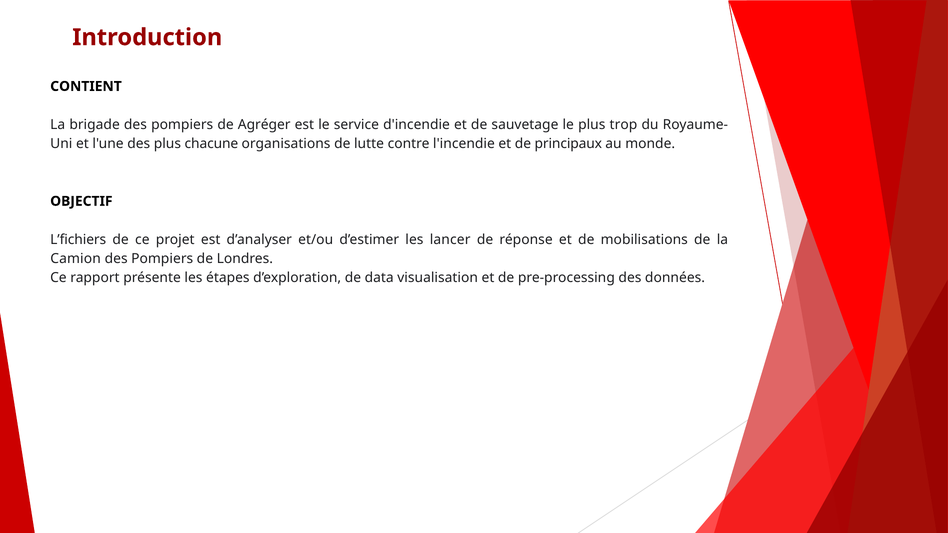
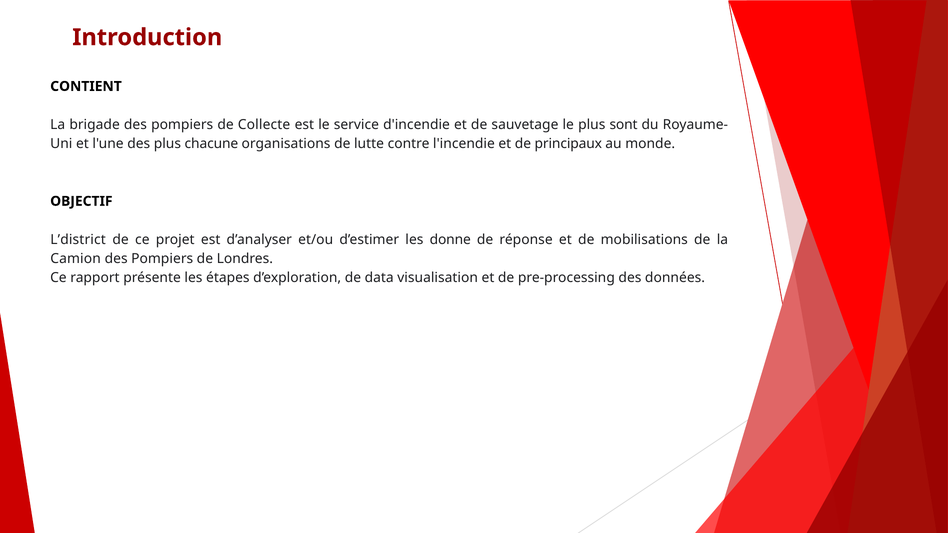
Agréger: Agréger -> Collecte
trop: trop -> sont
L’fichiers: L’fichiers -> L’district
lancer: lancer -> donne
